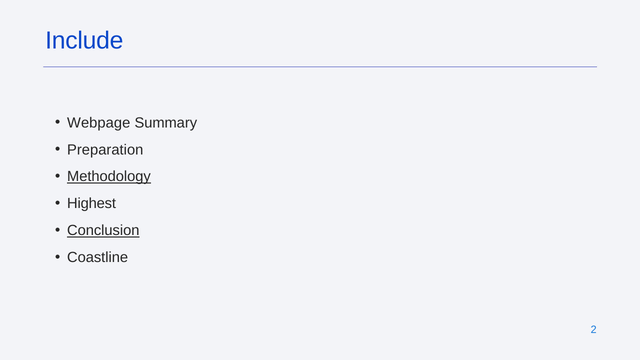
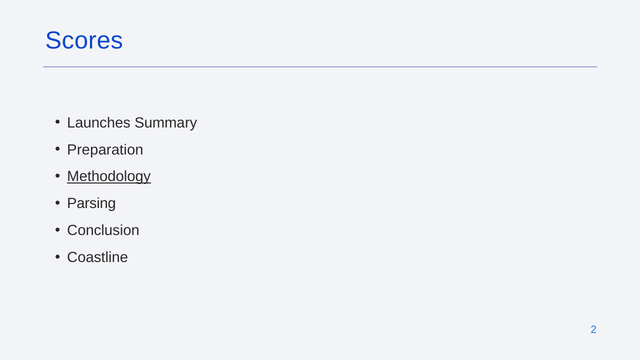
Include: Include -> Scores
Webpage: Webpage -> Launches
Highest: Highest -> Parsing
Conclusion underline: present -> none
